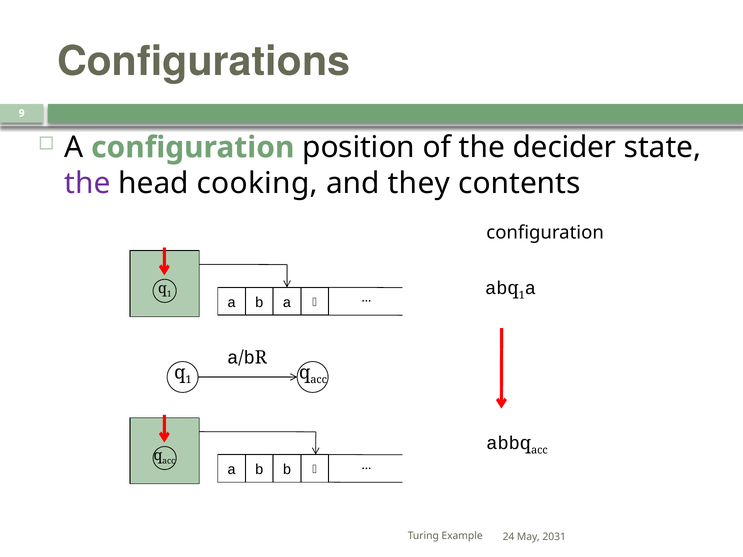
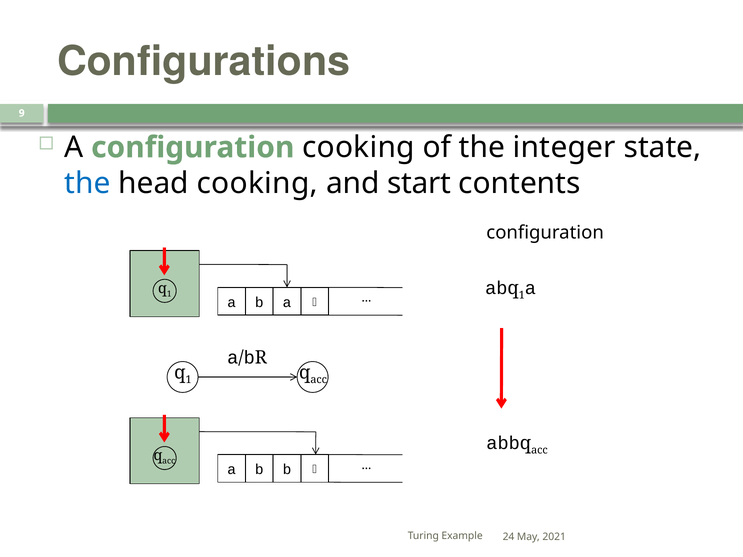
configuration position: position -> cooking
decider: decider -> integer
the at (87, 183) colour: purple -> blue
they: they -> start
2031: 2031 -> 2021
